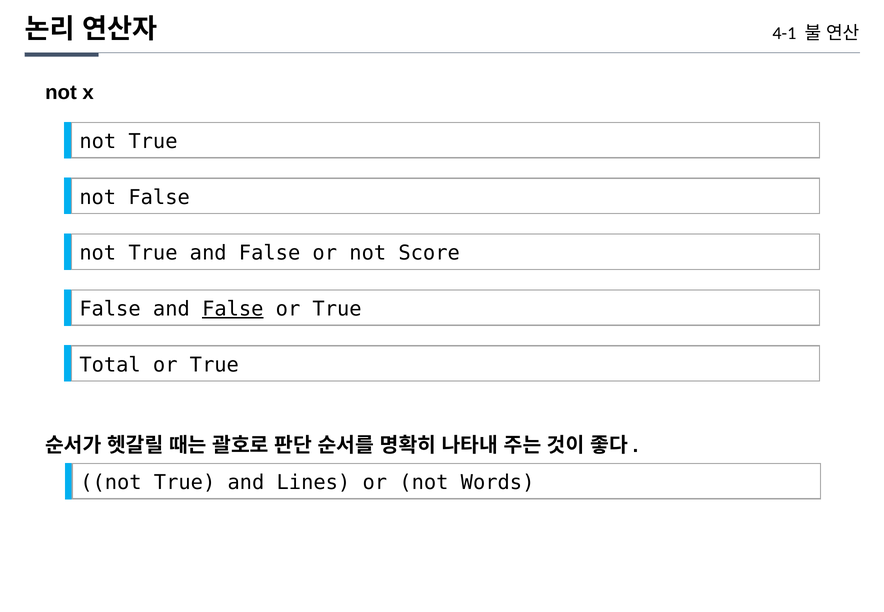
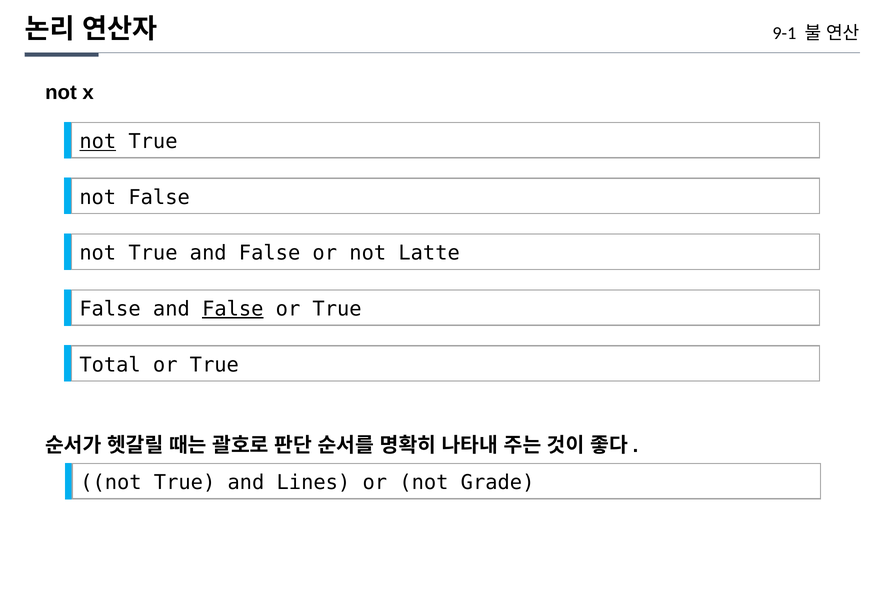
4-1: 4-1 -> 9-1
not at (98, 142) underline: none -> present
Score: Score -> Latte
Words: Words -> Grade
